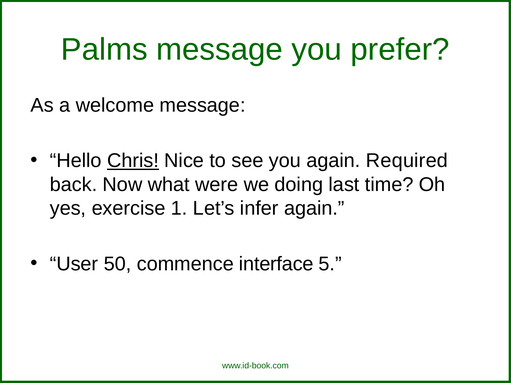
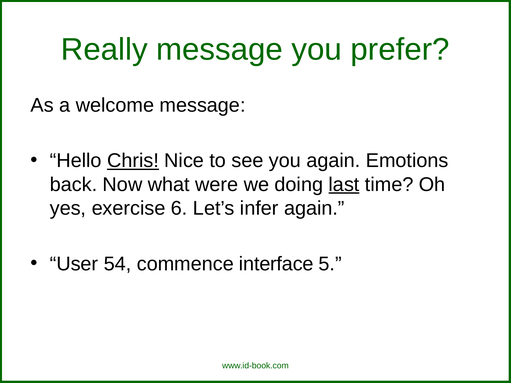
Palms: Palms -> Really
Required: Required -> Emotions
last underline: none -> present
1: 1 -> 6
50: 50 -> 54
